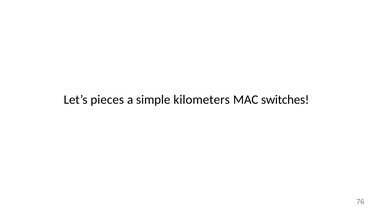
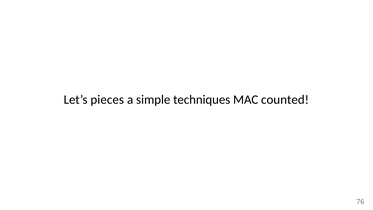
kilometers: kilometers -> techniques
switches: switches -> counted
